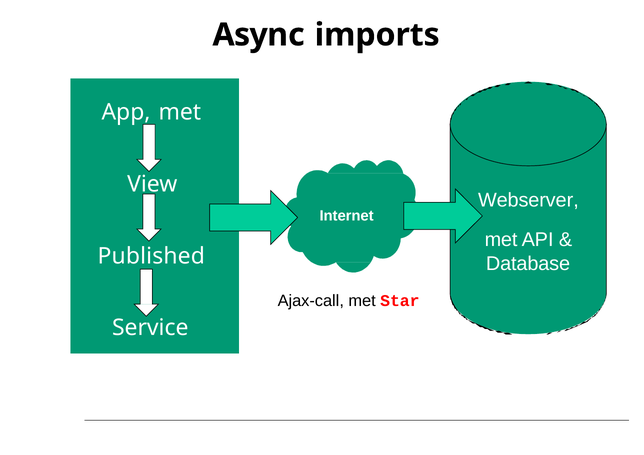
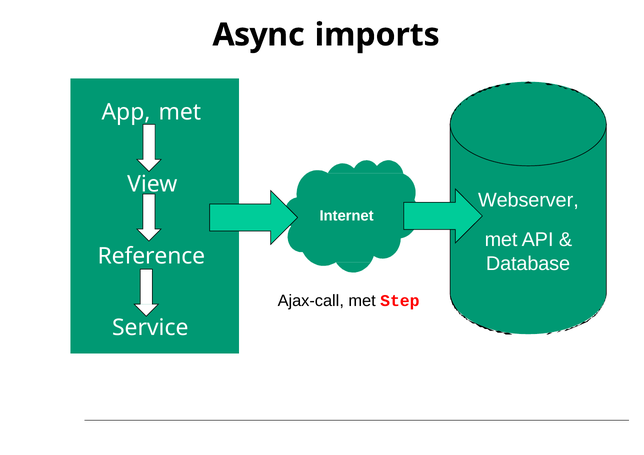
Published: Published -> Reference
Star: Star -> Step
